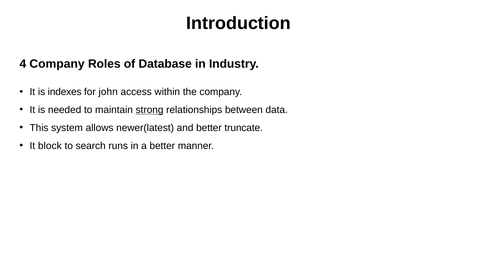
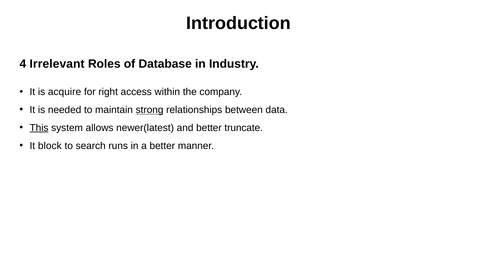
4 Company: Company -> Irrelevant
indexes: indexes -> acquire
john: john -> right
This underline: none -> present
